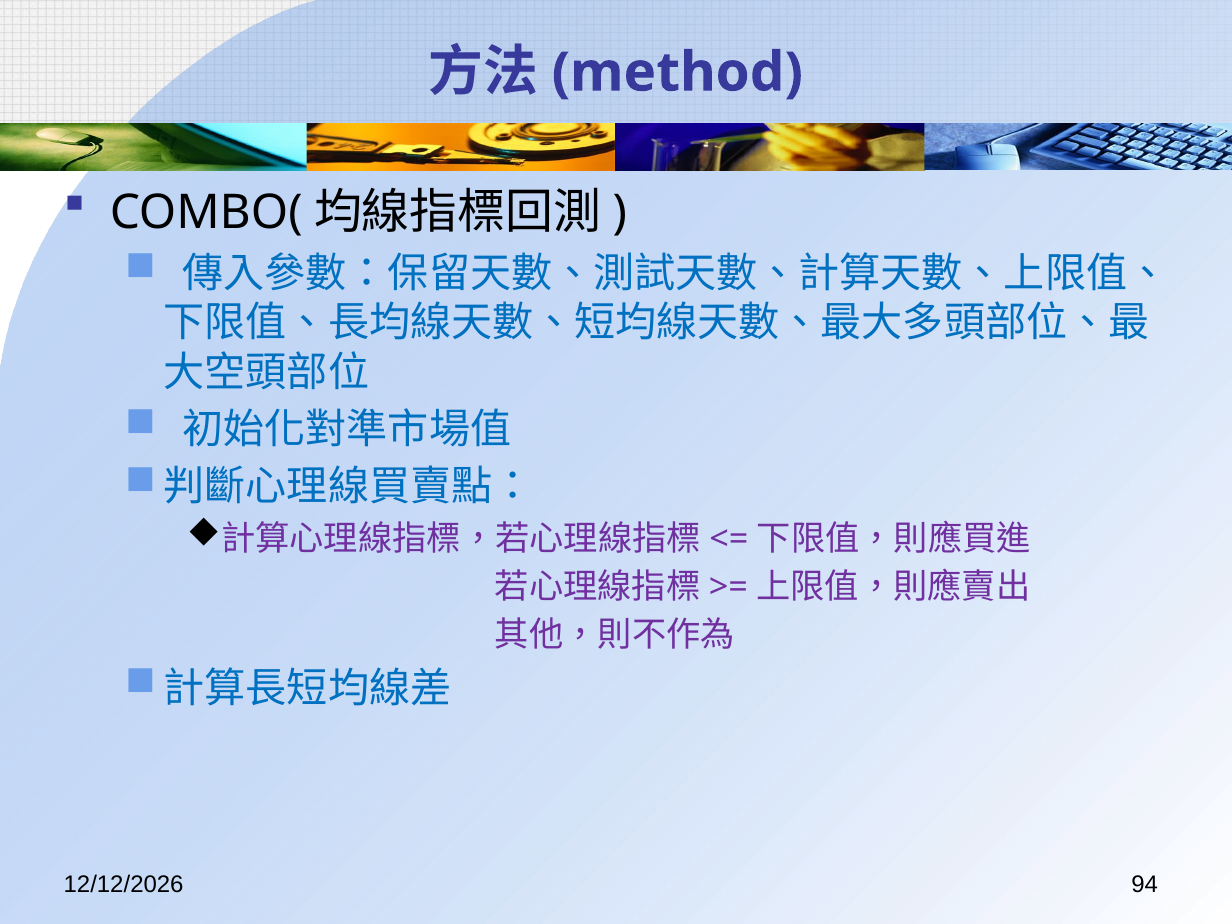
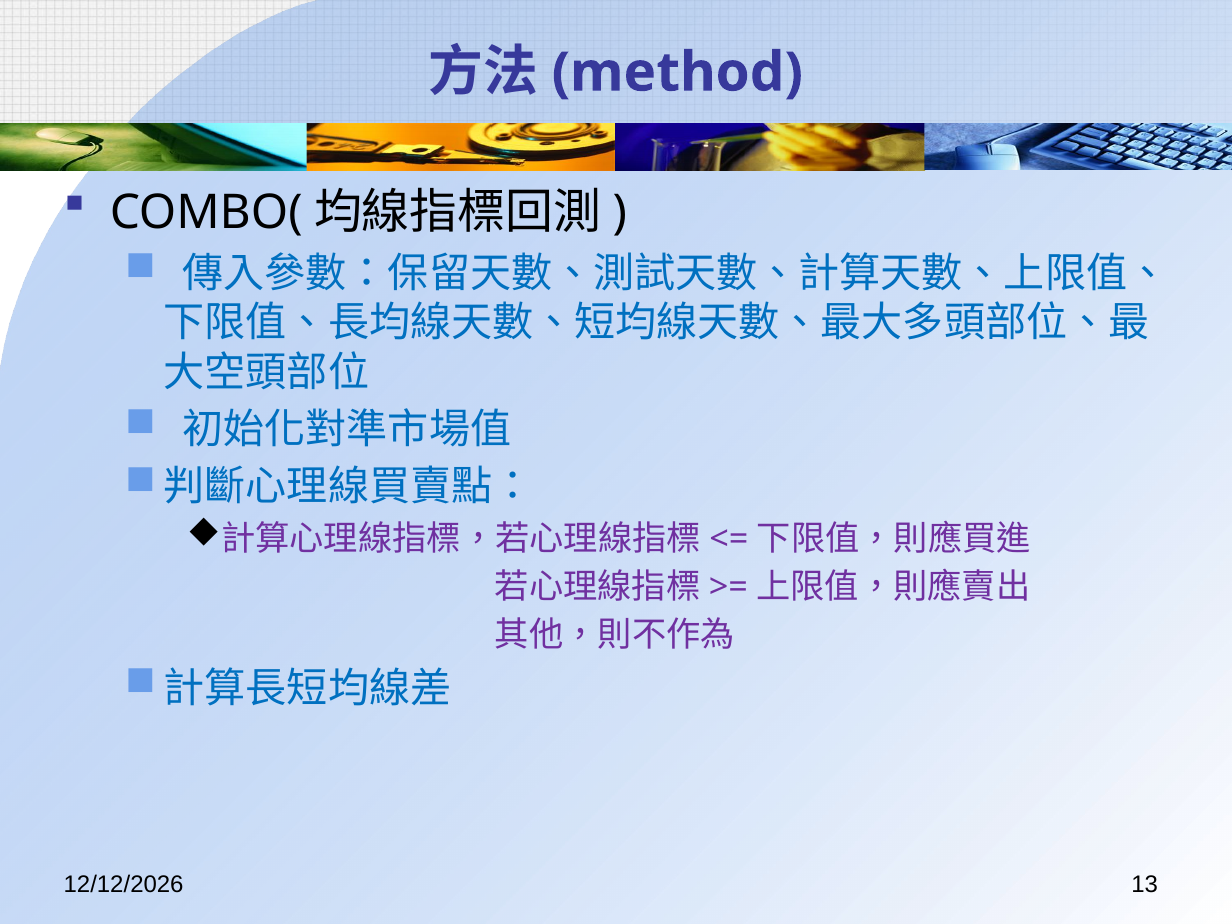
94: 94 -> 13
